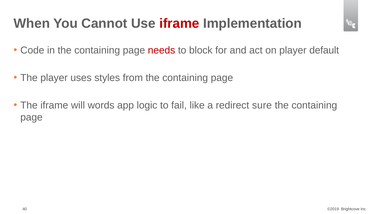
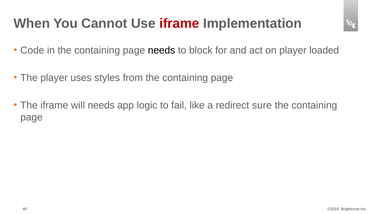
needs at (162, 50) colour: red -> black
default: default -> loaded
will words: words -> needs
